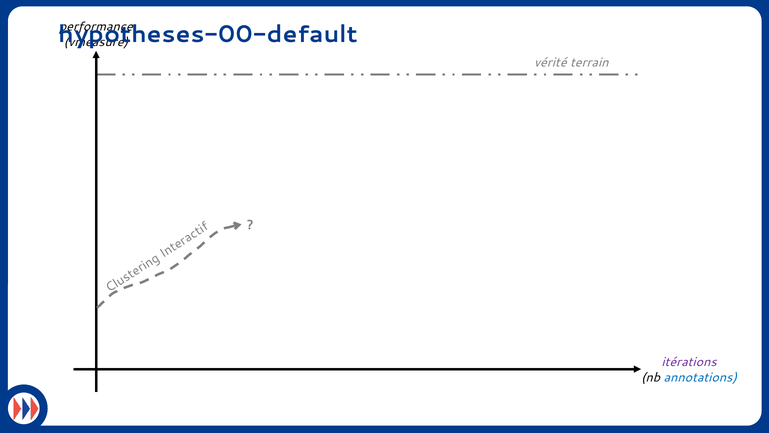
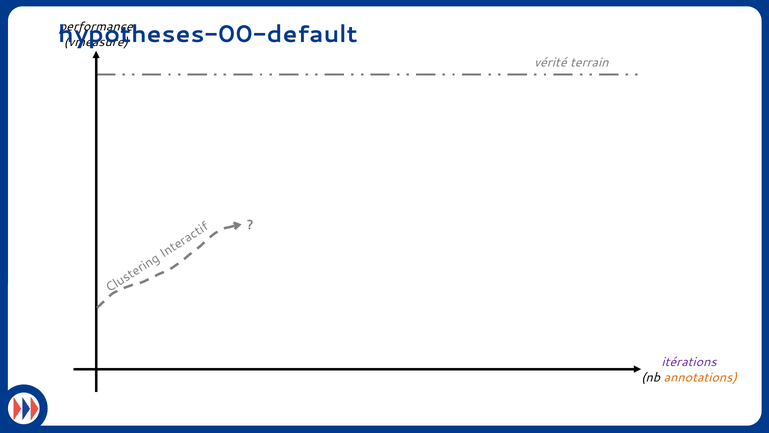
annotations colour: blue -> orange
